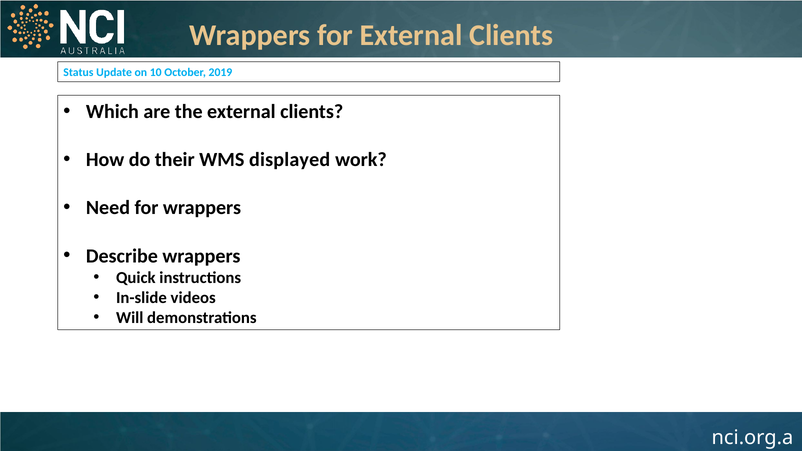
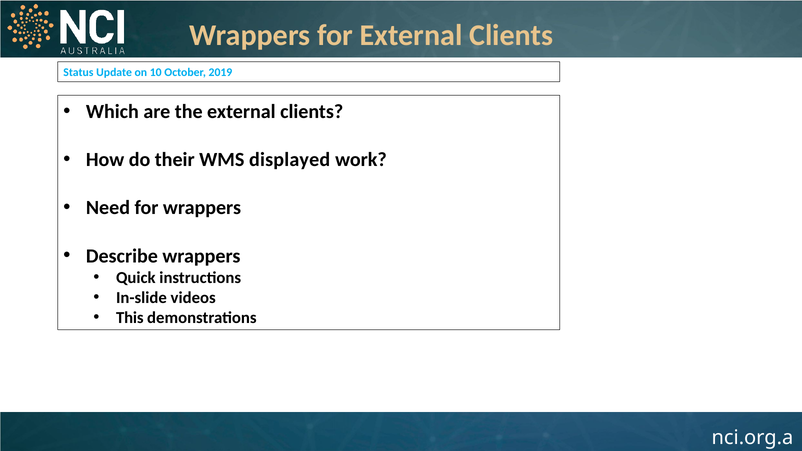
Will: Will -> This
